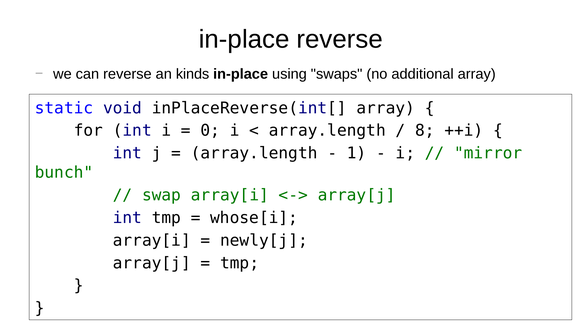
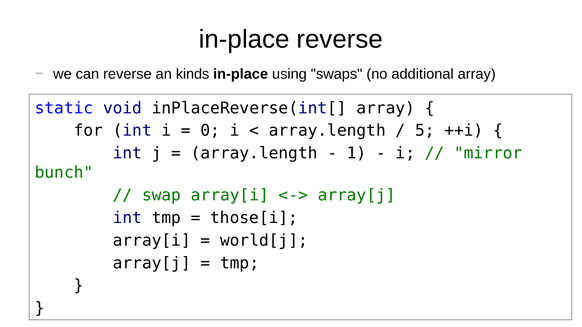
8: 8 -> 5
whose[i: whose[i -> those[i
newly[j: newly[j -> world[j
